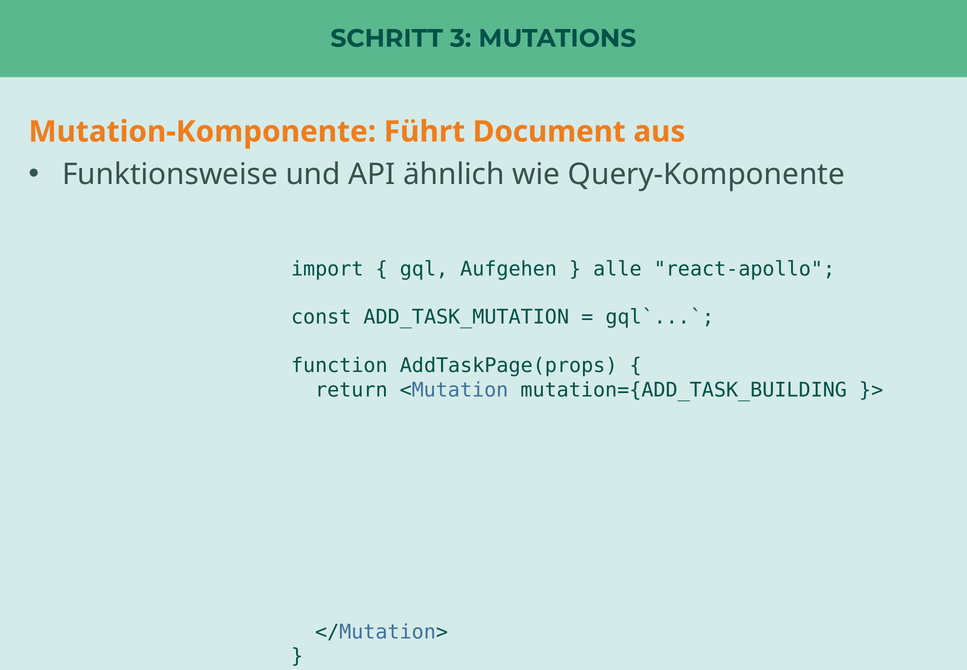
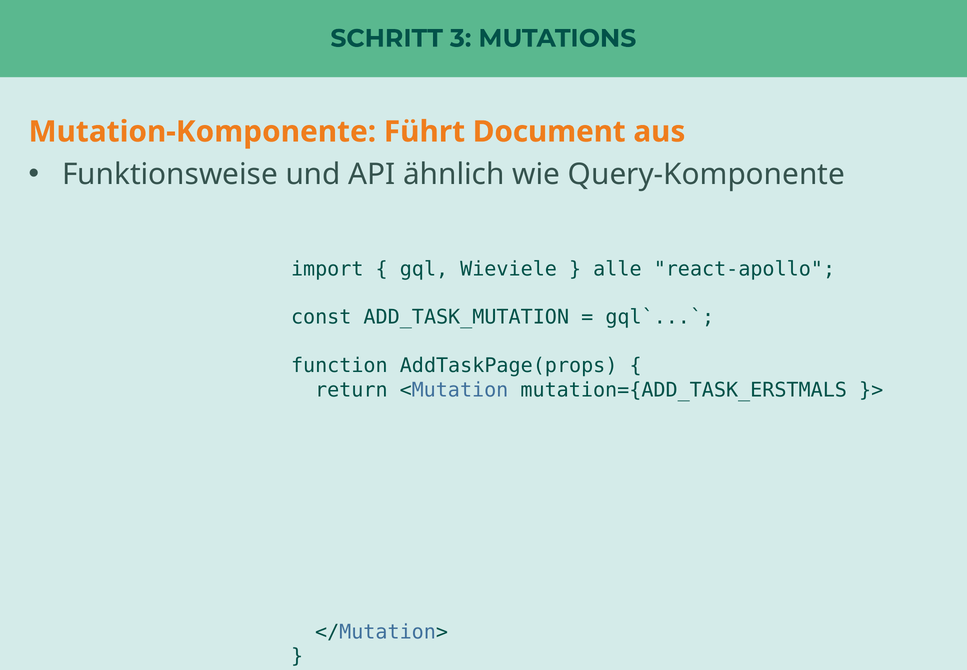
Aufgehen: Aufgehen -> Wieviele
mutation={ADD_TASK_BUILDING: mutation={ADD_TASK_BUILDING -> mutation={ADD_TASK_ERSTMALS
